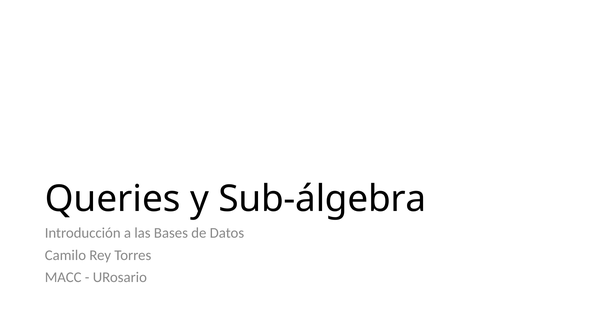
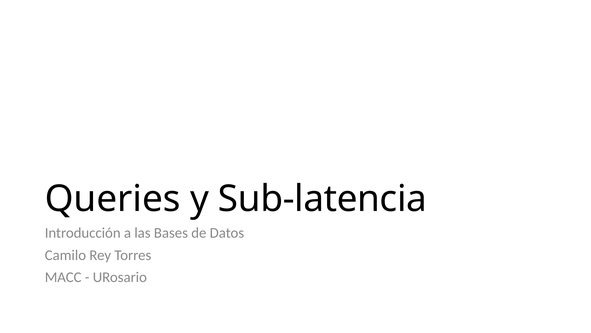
Sub-álgebra: Sub-álgebra -> Sub-latencia
